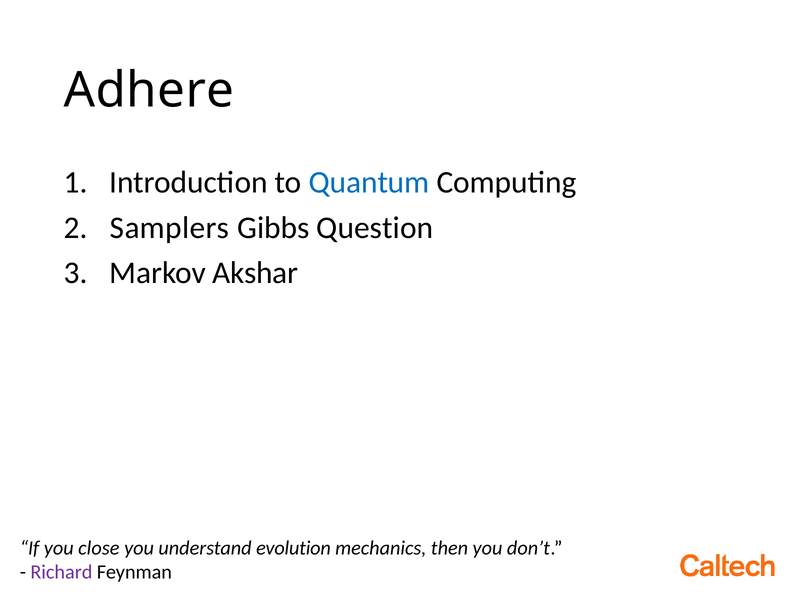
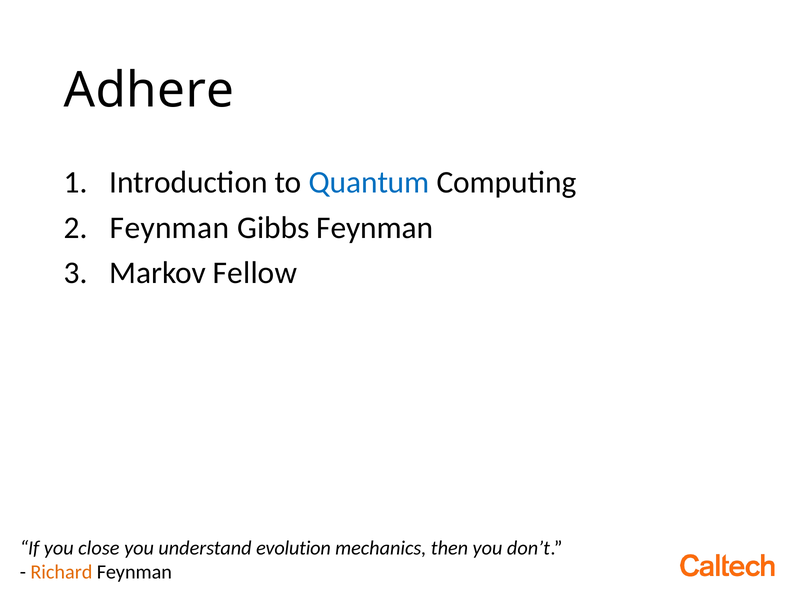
Samplers at (170, 228): Samplers -> Feynman
Gibbs Question: Question -> Feynman
Akshar: Akshar -> Fellow
Richard colour: purple -> orange
